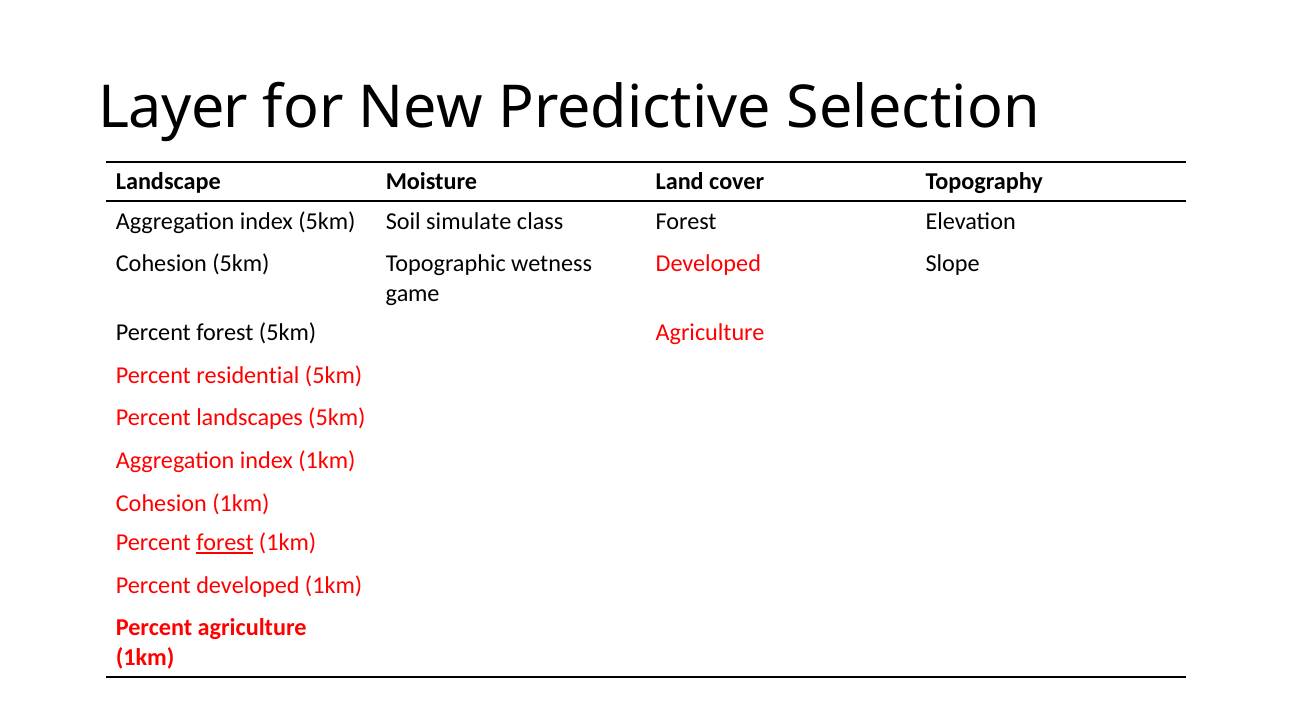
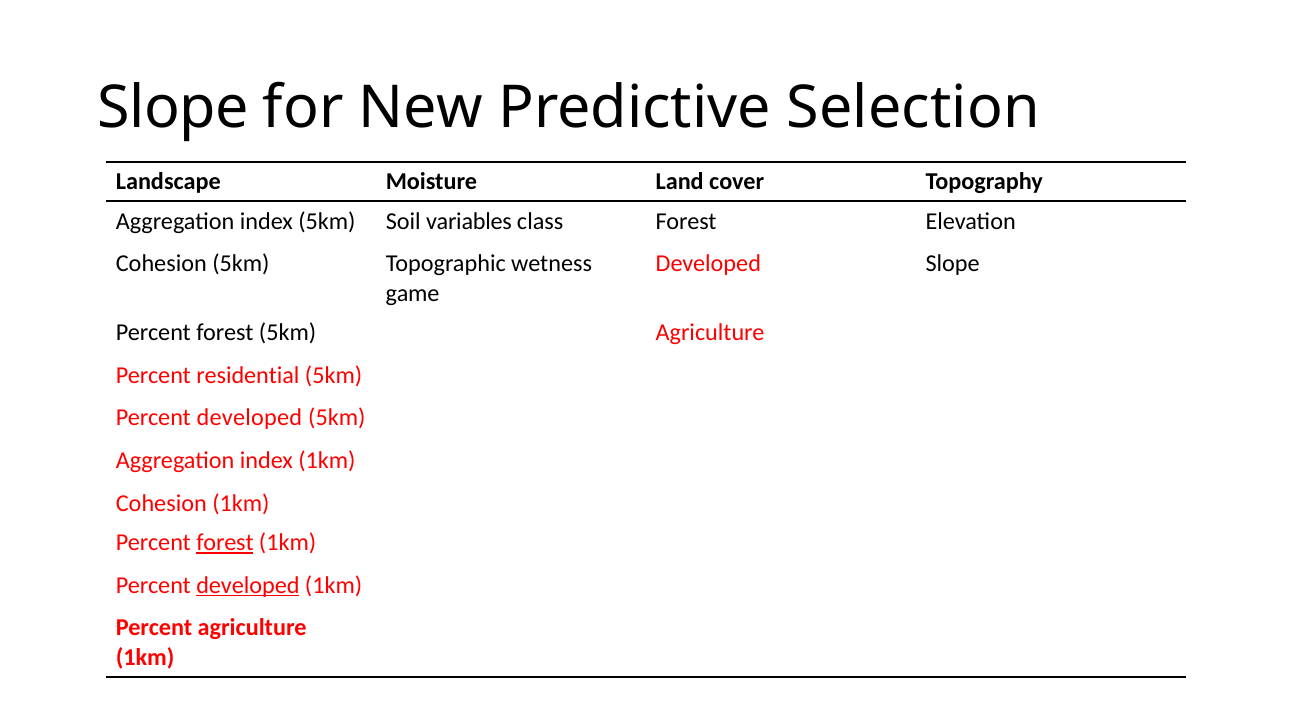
Layer at (173, 109): Layer -> Slope
simulate: simulate -> variables
landscapes at (250, 418): landscapes -> developed
developed at (248, 586) underline: none -> present
